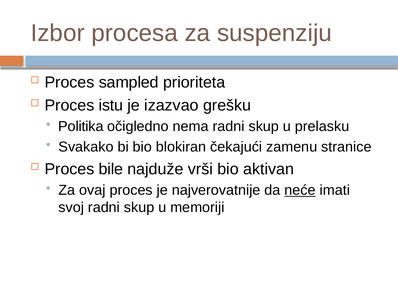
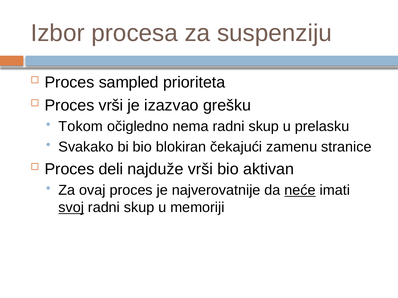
Proces istu: istu -> vrši
Politika: Politika -> Tokom
bile: bile -> deli
svoj underline: none -> present
